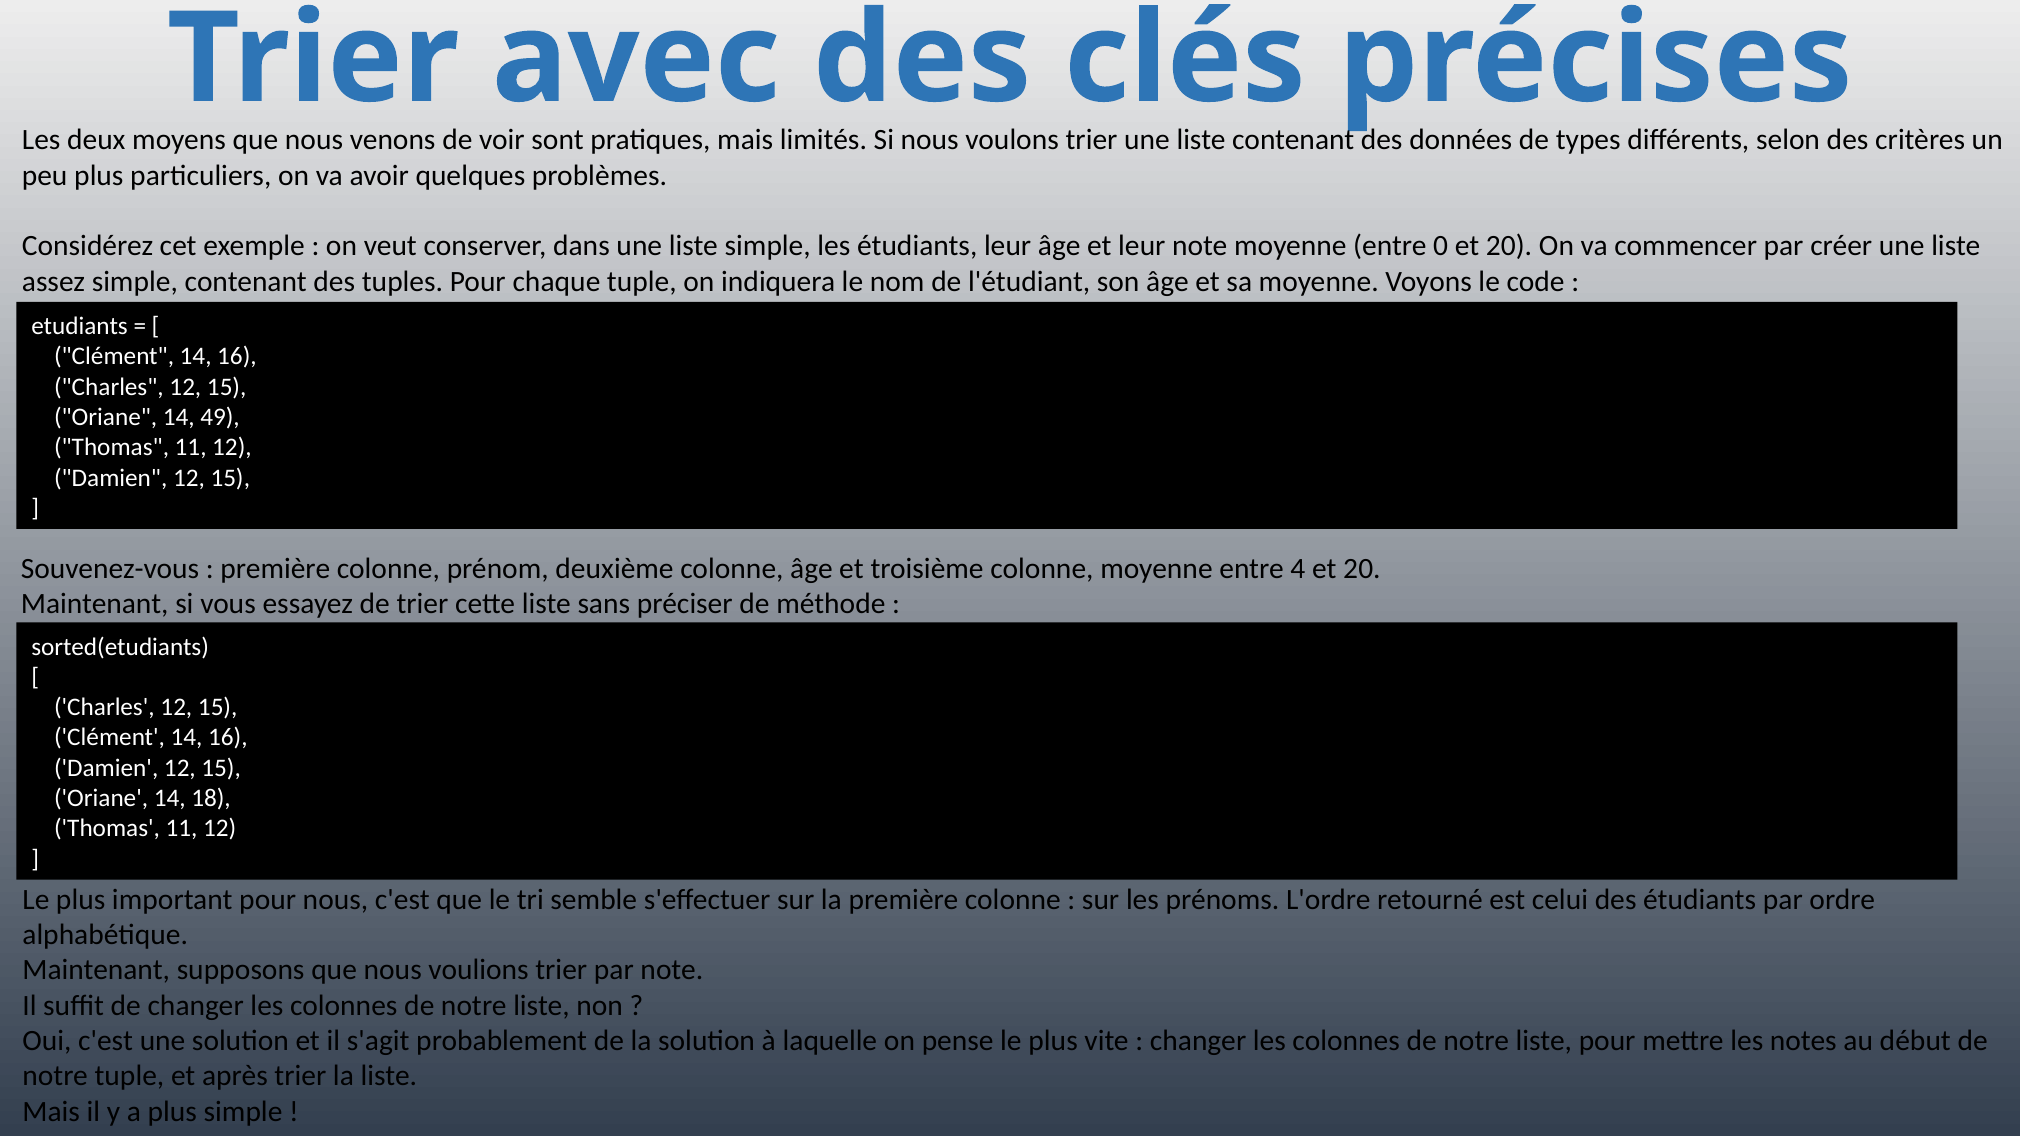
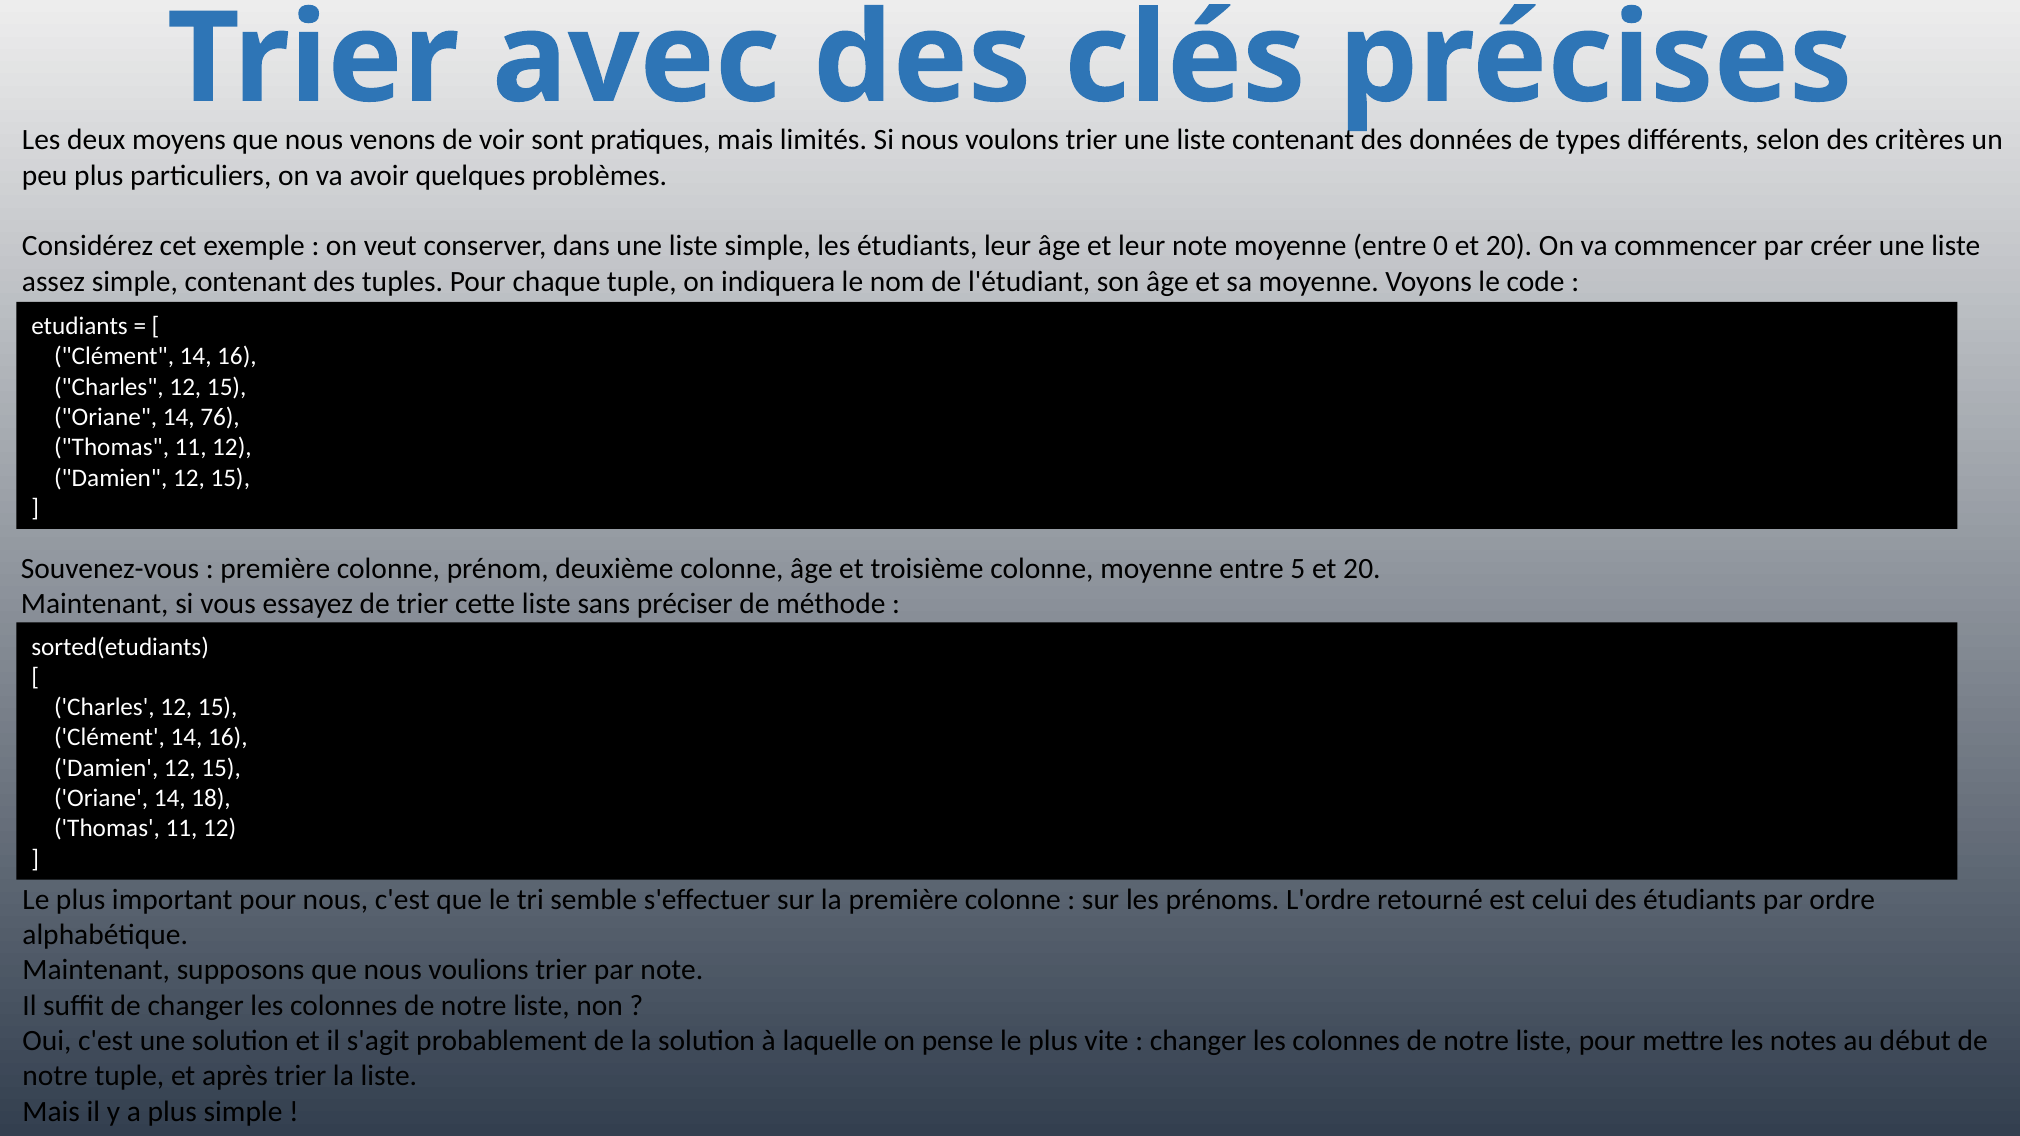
49: 49 -> 76
4: 4 -> 5
